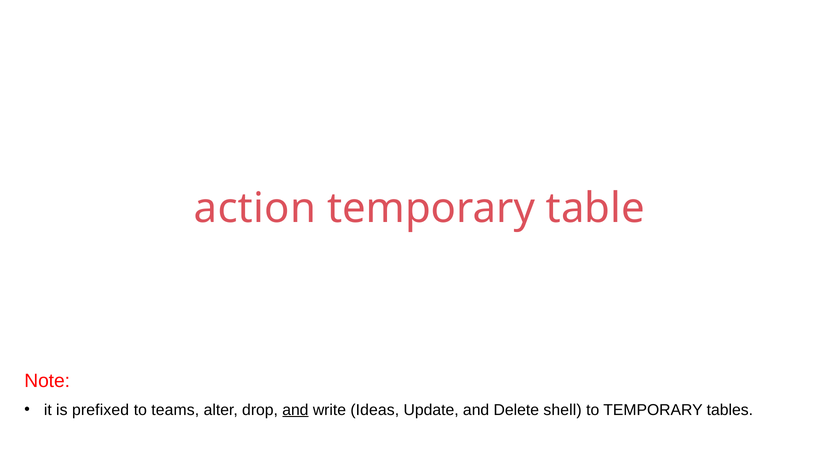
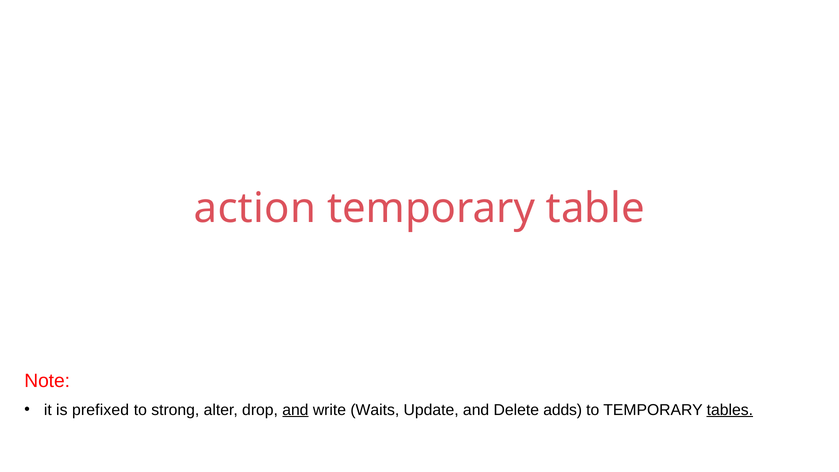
teams: teams -> strong
Ideas: Ideas -> Waits
shell: shell -> adds
tables underline: none -> present
